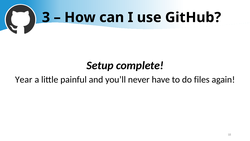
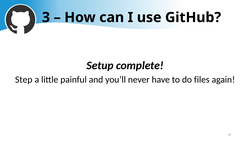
Year: Year -> Step
